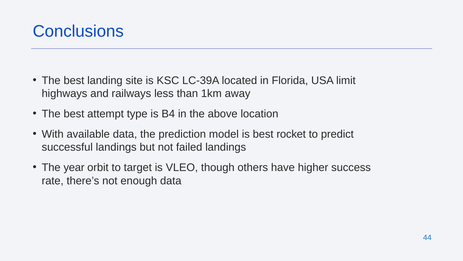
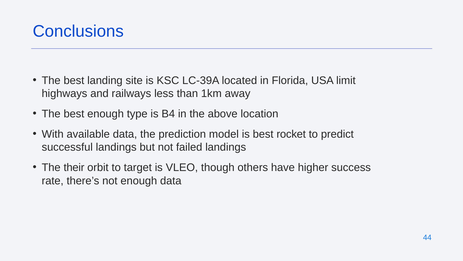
best attempt: attempt -> enough
year: year -> their
